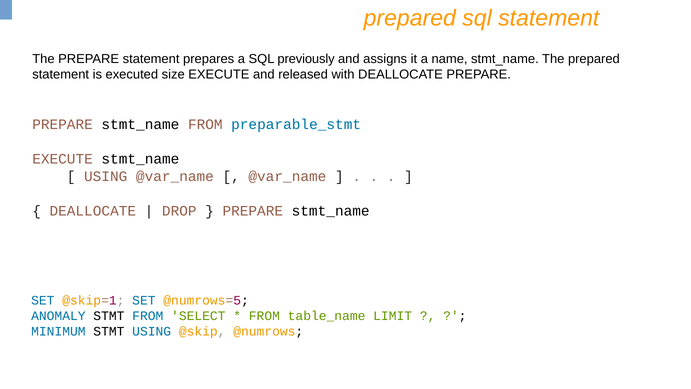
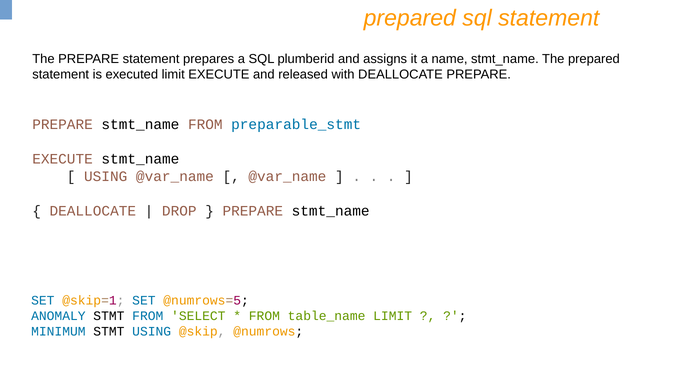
previously: previously -> plumberid
executed size: size -> limit
